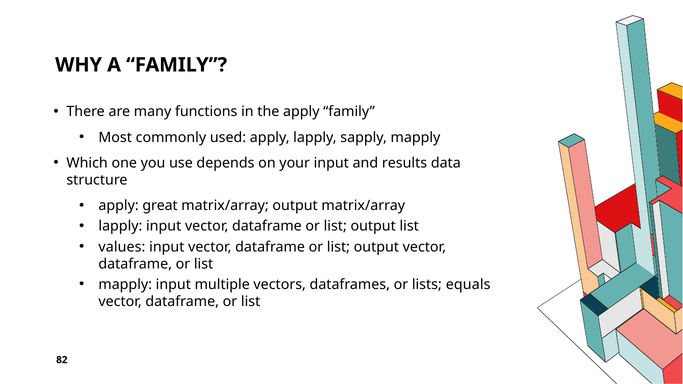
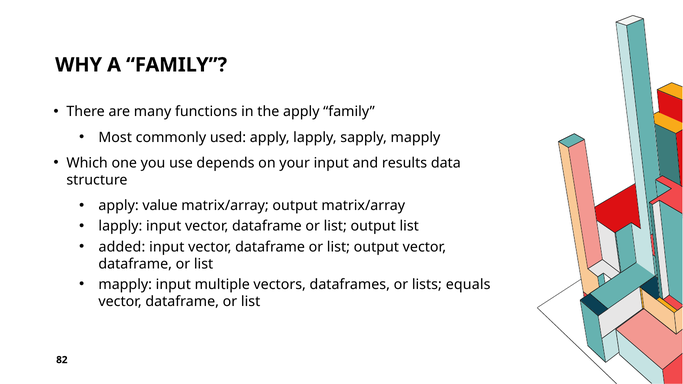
great: great -> value
values: values -> added
